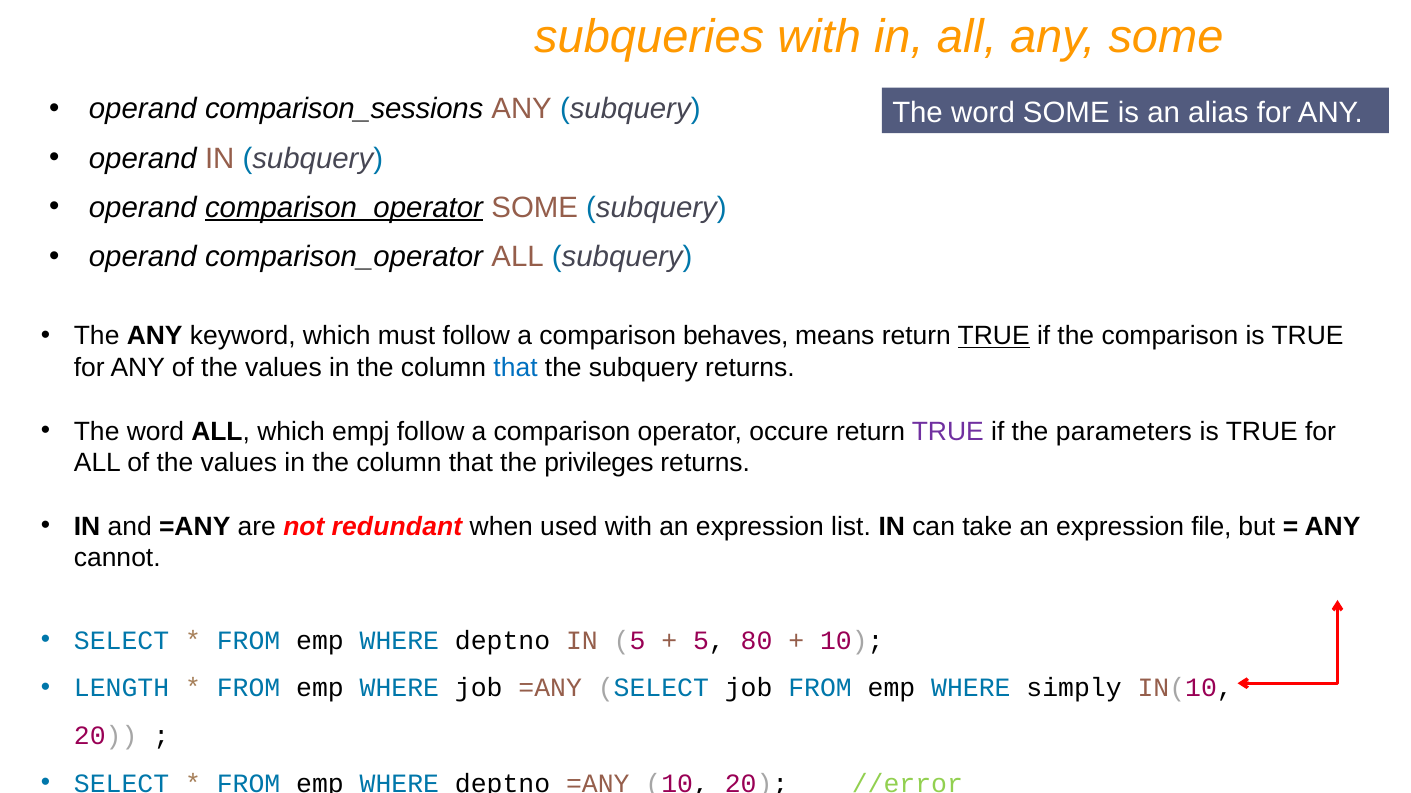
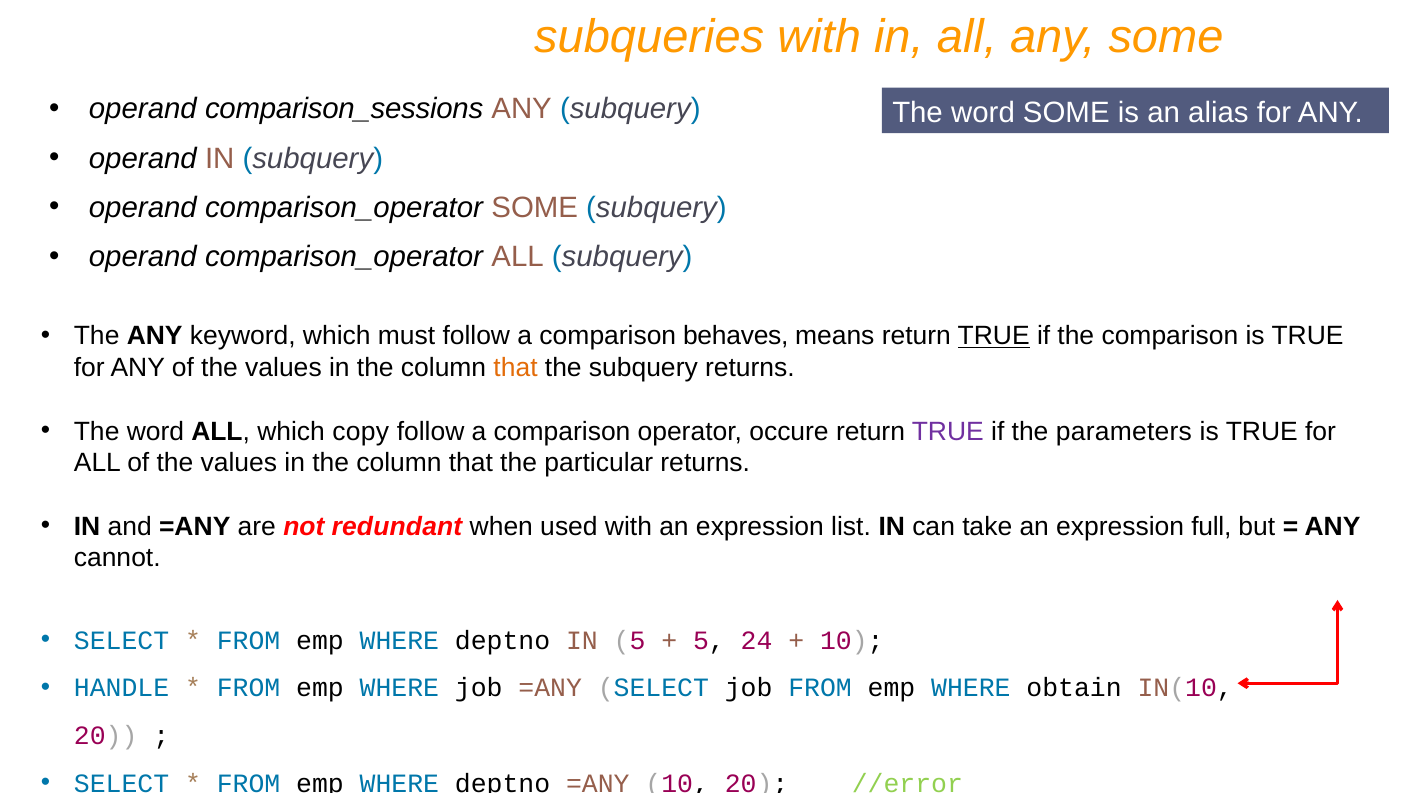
comparison_operator at (344, 208) underline: present -> none
that at (516, 368) colour: blue -> orange
empj: empj -> copy
privileges: privileges -> particular
file: file -> full
80: 80 -> 24
LENGTH: LENGTH -> HANDLE
simply: simply -> obtain
